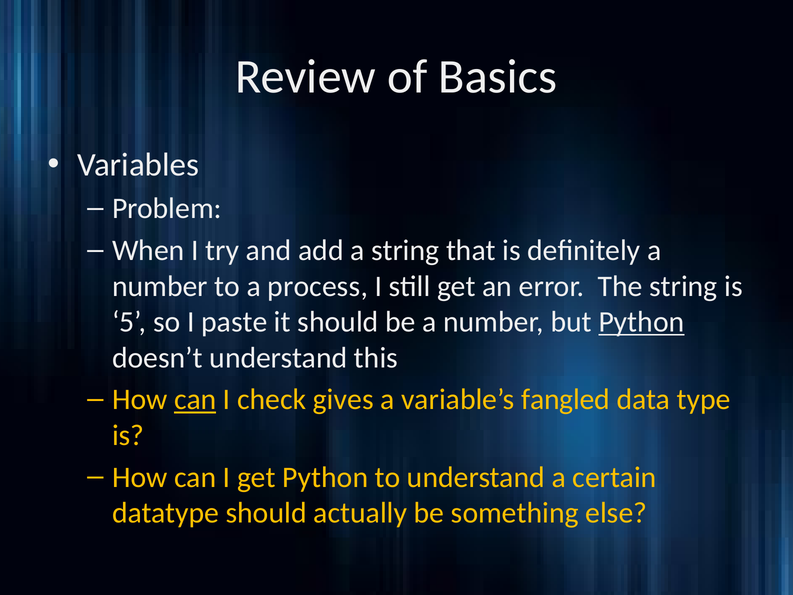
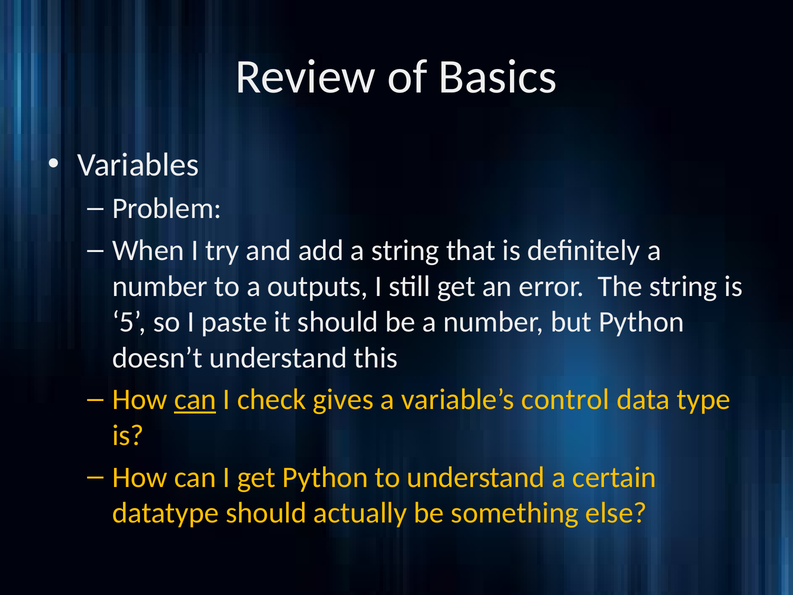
process: process -> outputs
Python at (641, 322) underline: present -> none
fangled: fangled -> control
